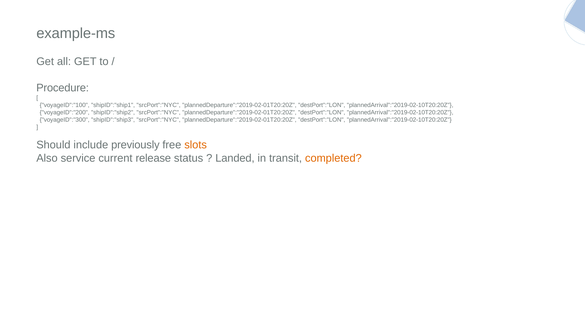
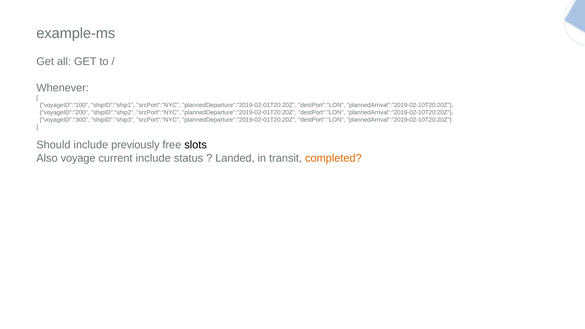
Procedure: Procedure -> Whenever
slots colour: orange -> black
service: service -> voyage
current release: release -> include
